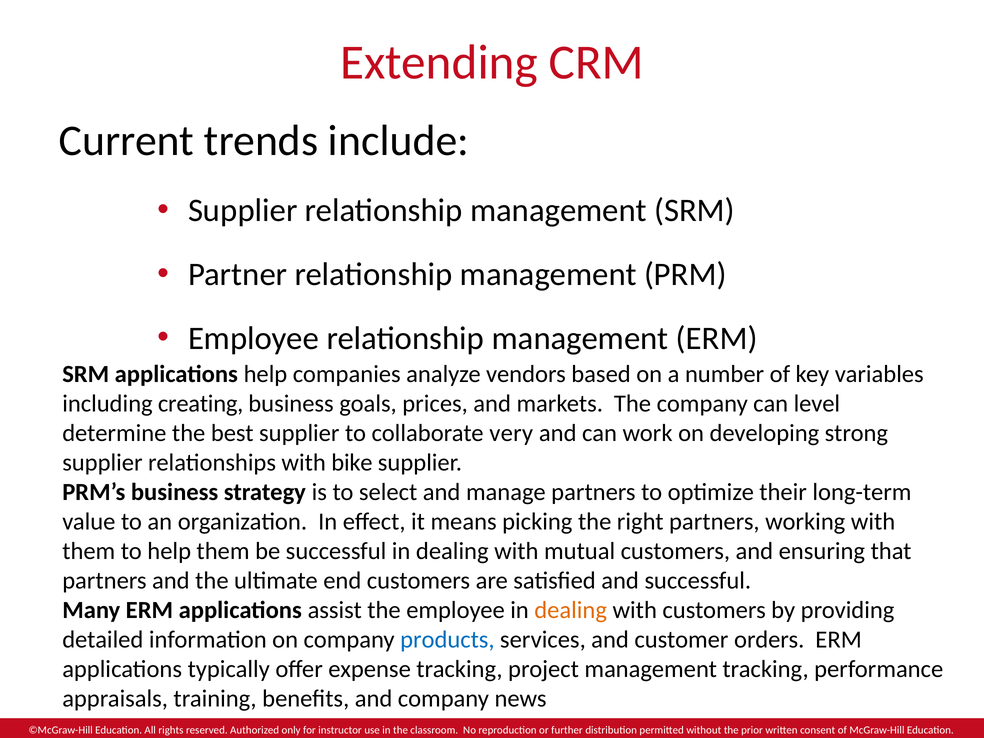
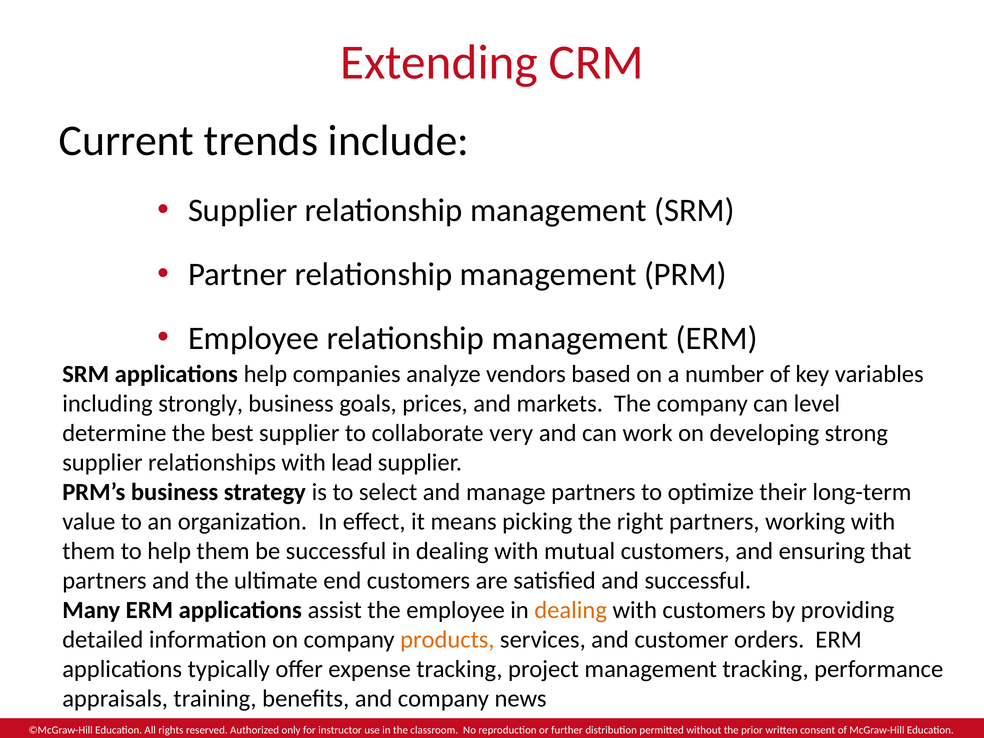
creating: creating -> strongly
bike: bike -> lead
products colour: blue -> orange
